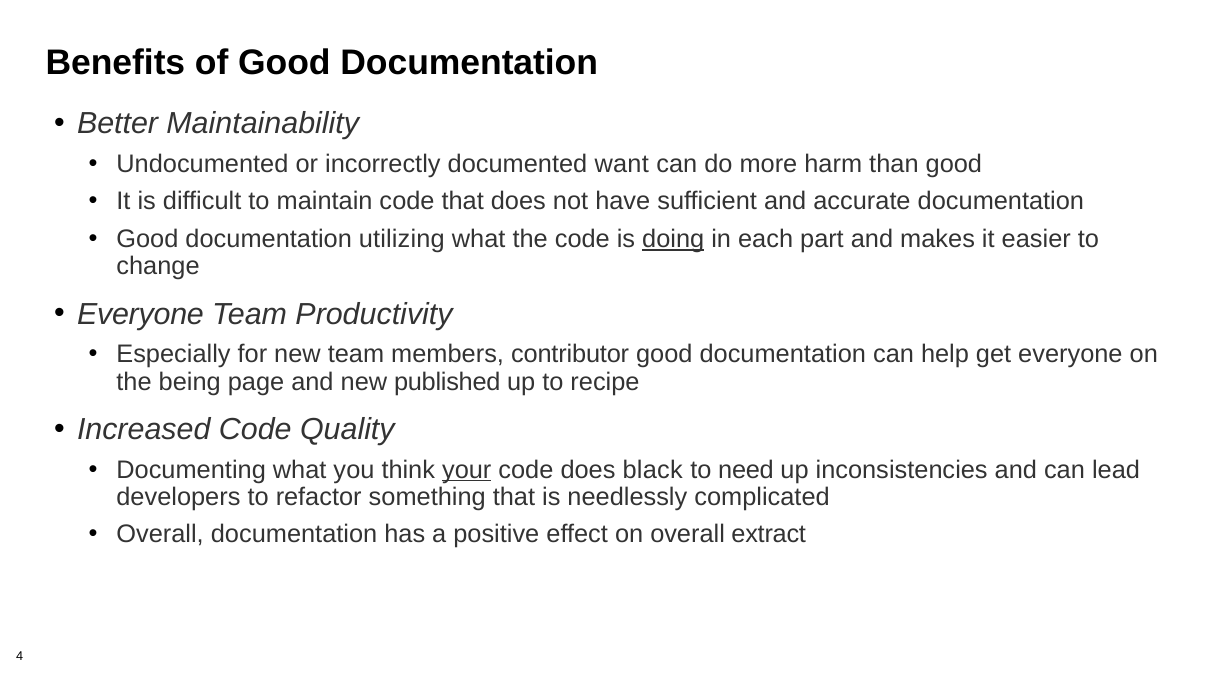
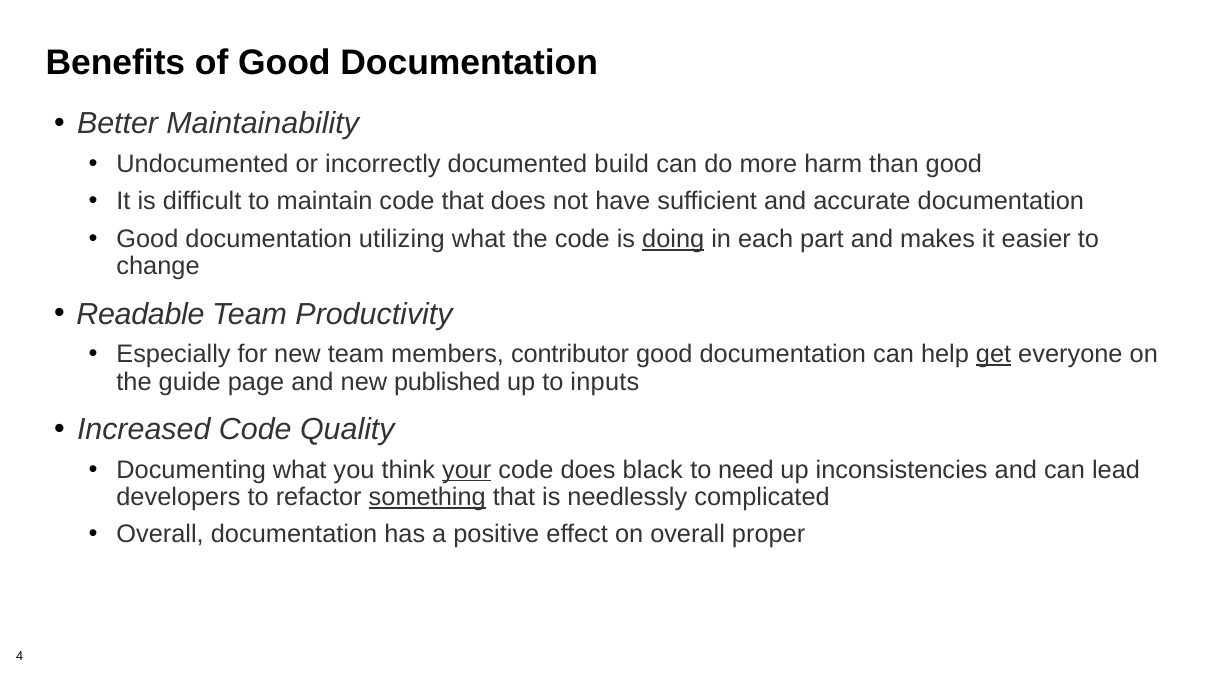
want: want -> build
Everyone at (140, 314): Everyone -> Readable
get underline: none -> present
being: being -> guide
recipe: recipe -> inputs
something underline: none -> present
extract: extract -> proper
